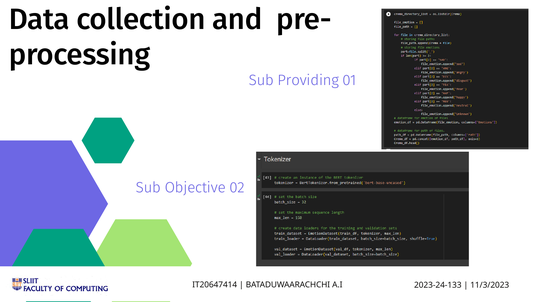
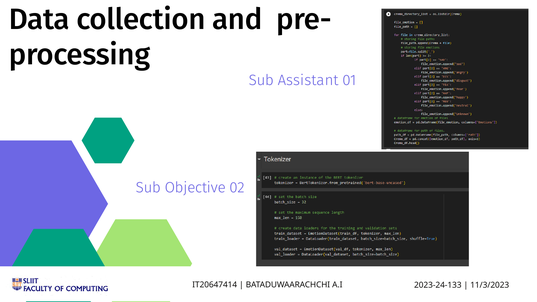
Providing: Providing -> Assistant
